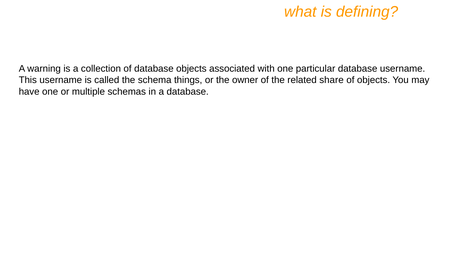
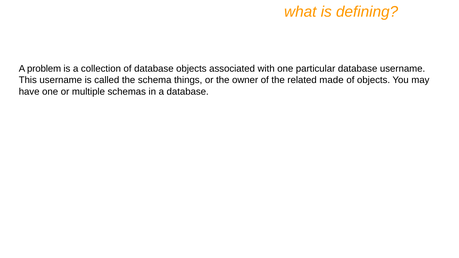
warning: warning -> problem
share: share -> made
